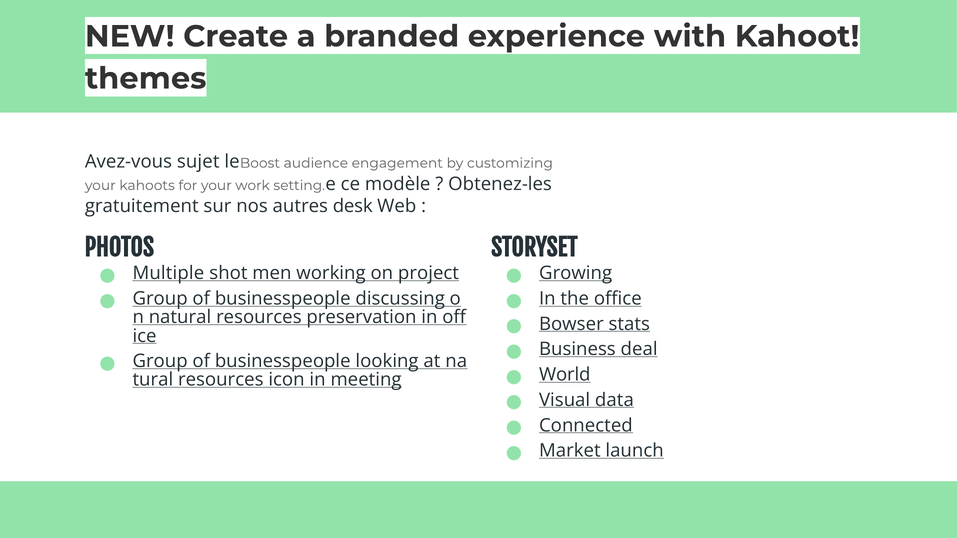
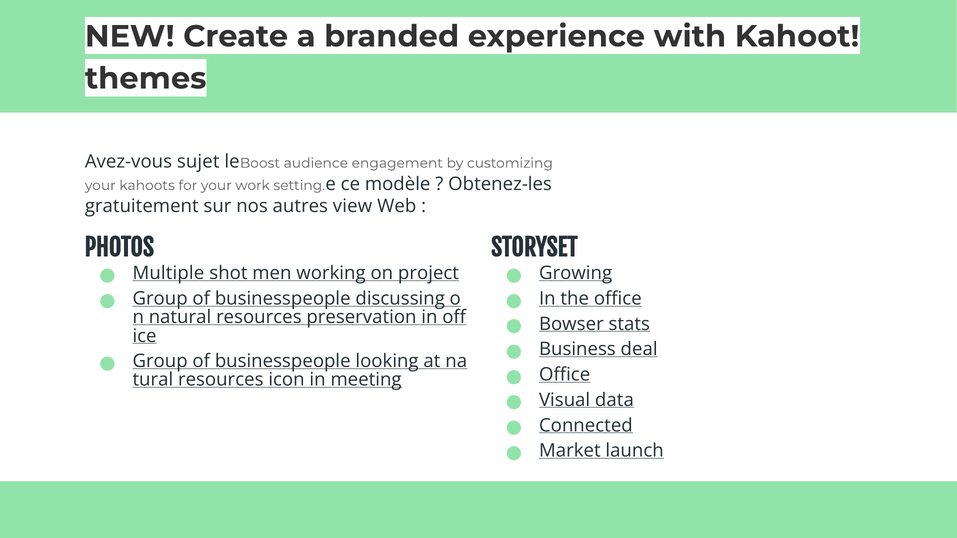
desk: desk -> view
World at (565, 375): World -> Office
